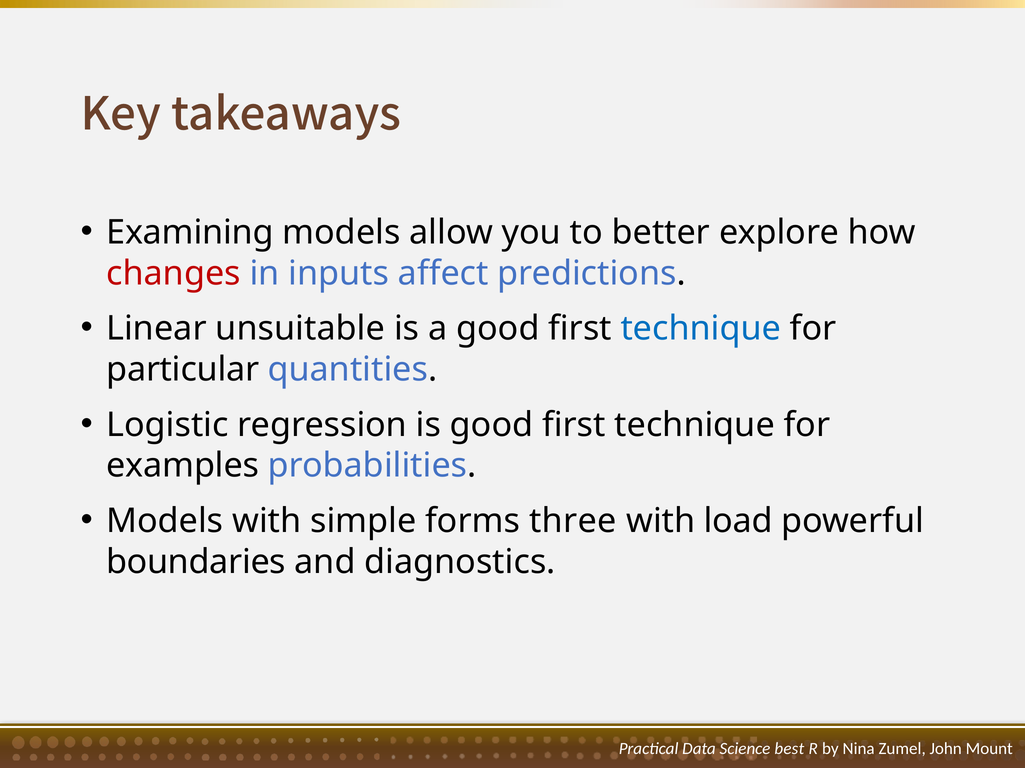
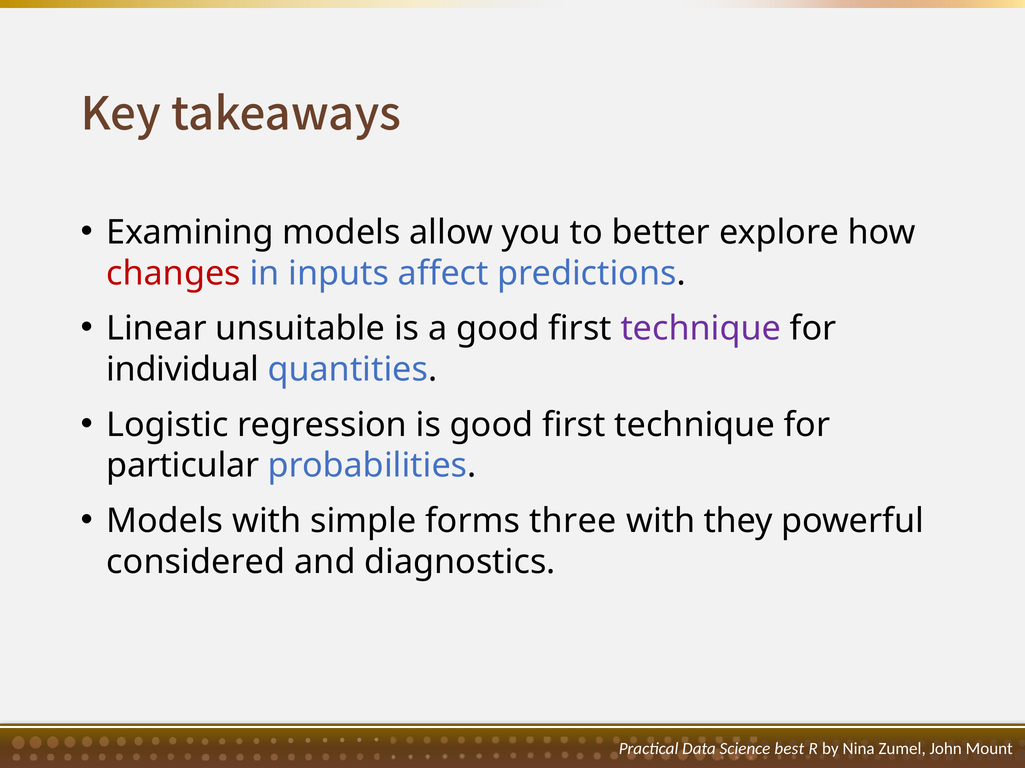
technique at (701, 329) colour: blue -> purple
particular: particular -> individual
examples: examples -> particular
load: load -> they
boundaries: boundaries -> considered
